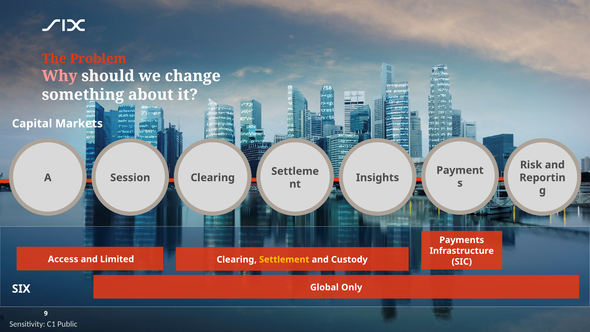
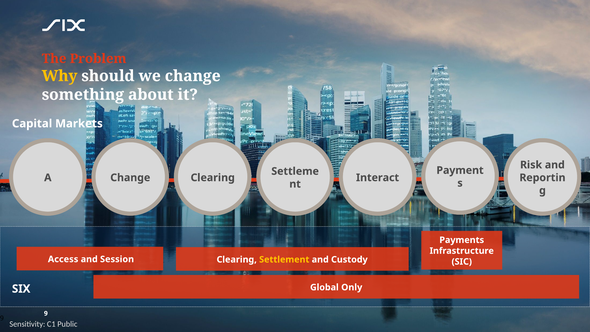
Why colour: pink -> yellow
Session at (130, 178): Session -> Change
Insights: Insights -> Interact
Limited: Limited -> Session
